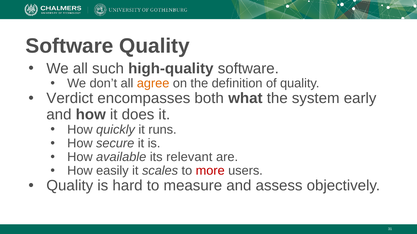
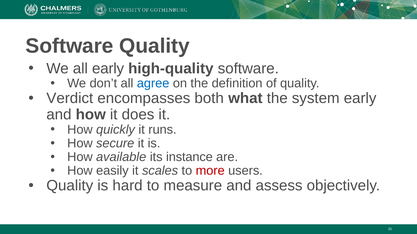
all such: such -> early
agree colour: orange -> blue
relevant: relevant -> instance
